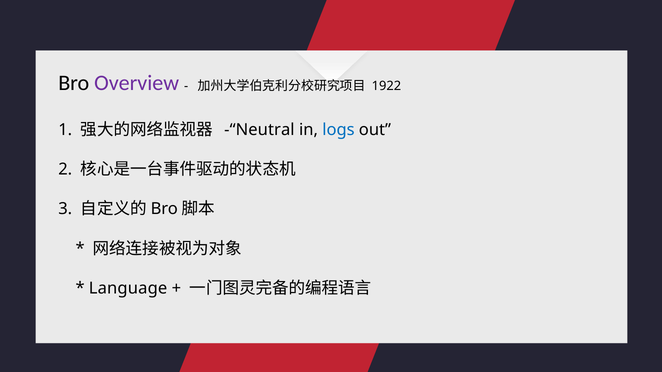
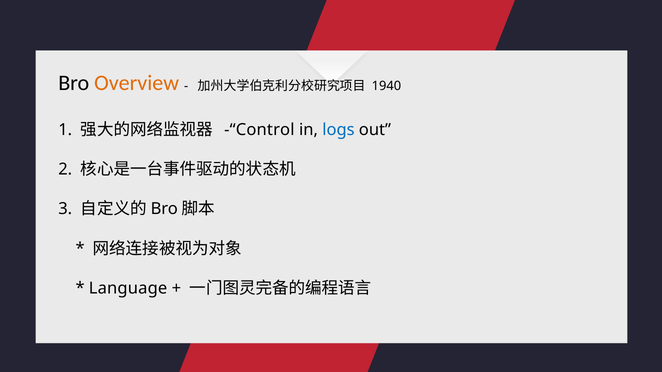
Overview colour: purple -> orange
1922: 1922 -> 1940
-“Neutral: -“Neutral -> -“Control
